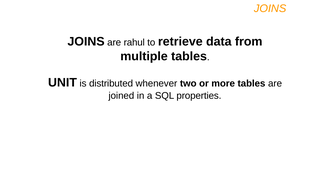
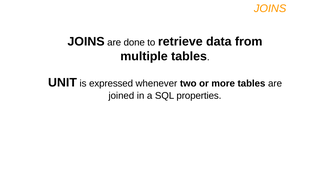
rahul: rahul -> done
distributed: distributed -> expressed
